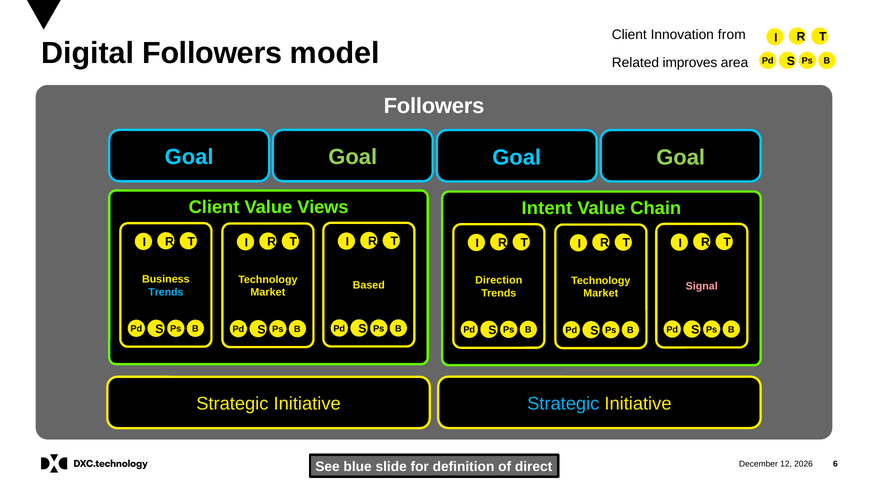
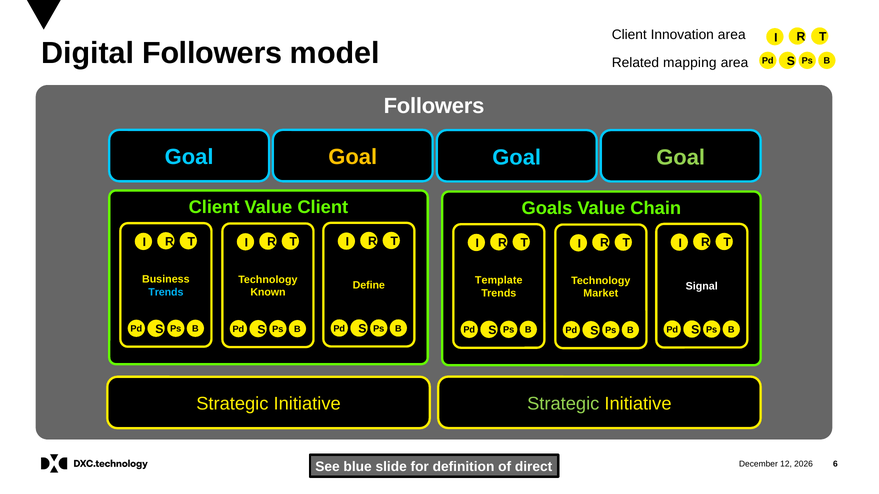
Innovation from: from -> area
improves: improves -> mapping
Goal at (353, 157) colour: light green -> yellow
Value Views: Views -> Client
Intent: Intent -> Goals
Direction: Direction -> Template
Based: Based -> Define
Signal colour: pink -> white
Market at (268, 293): Market -> Known
Strategic at (563, 404) colour: light blue -> light green
